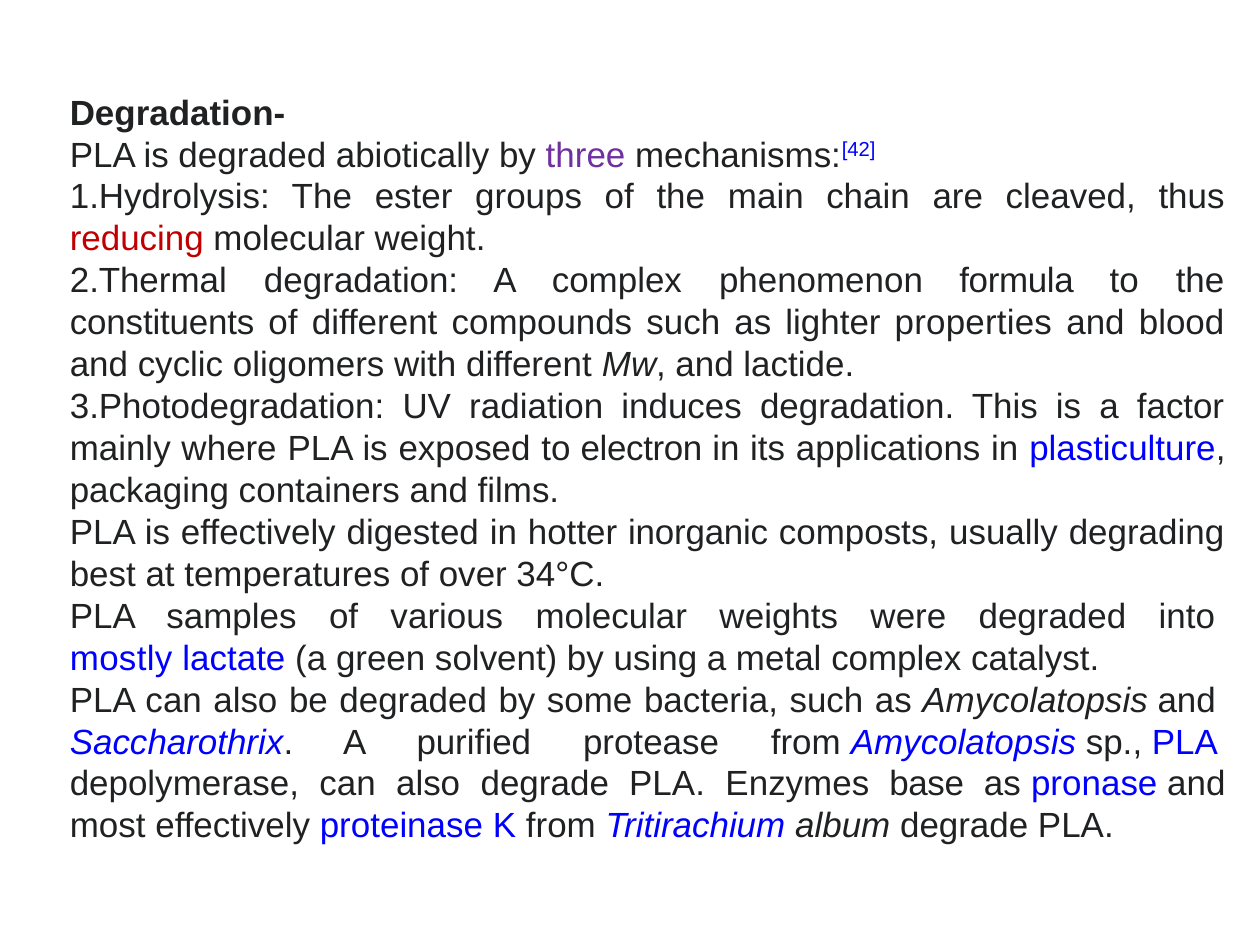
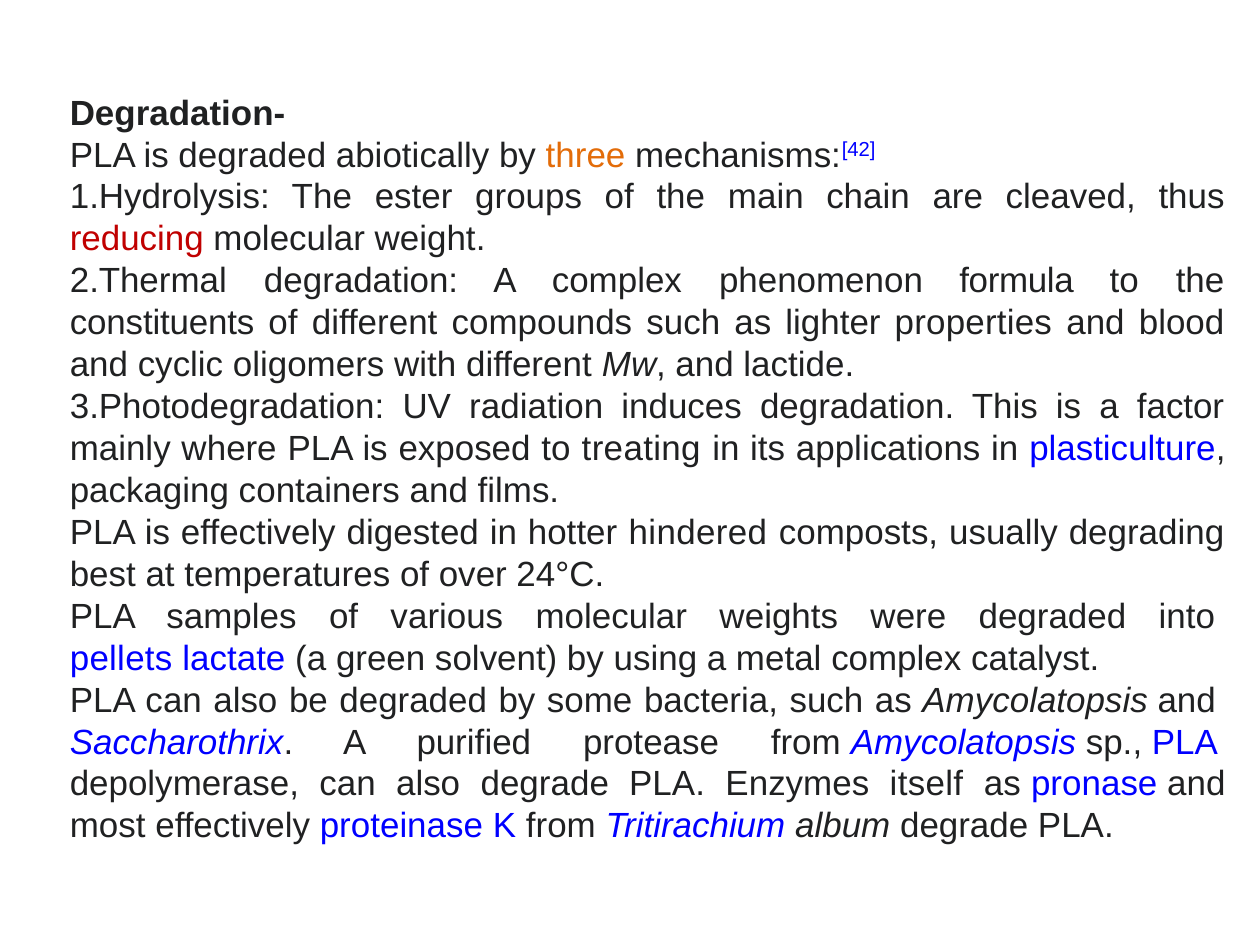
three colour: purple -> orange
electron: electron -> treating
inorganic: inorganic -> hindered
34°C: 34°C -> 24°C
mostly: mostly -> pellets
base: base -> itself
